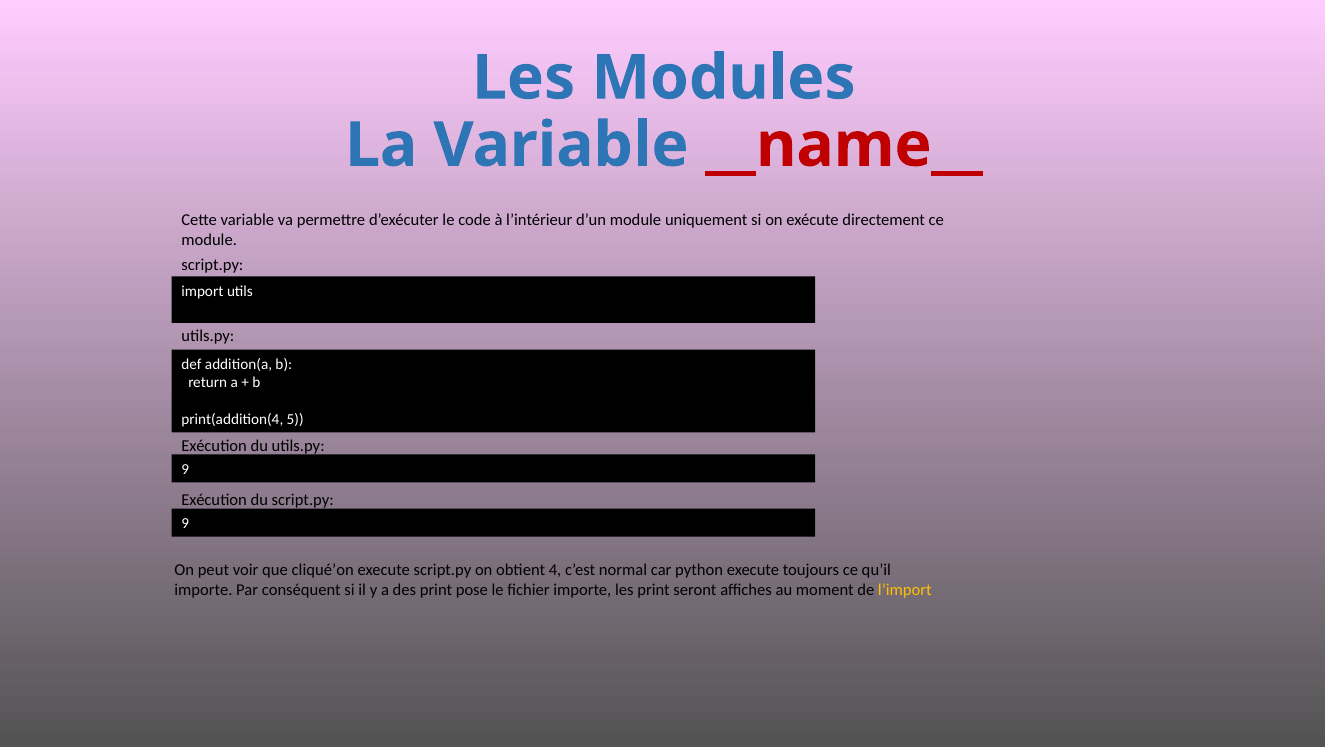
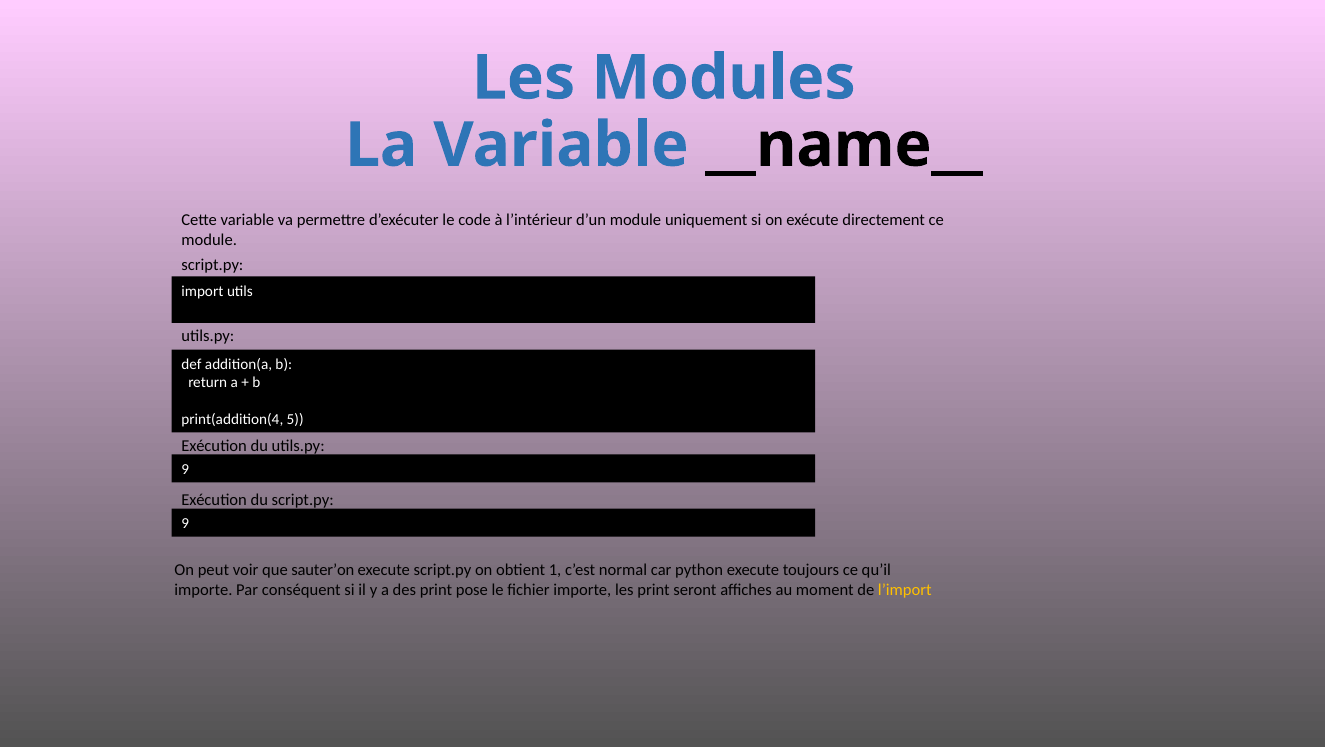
__name__ colour: red -> black
cliqué’on: cliqué’on -> sauter’on
4: 4 -> 1
